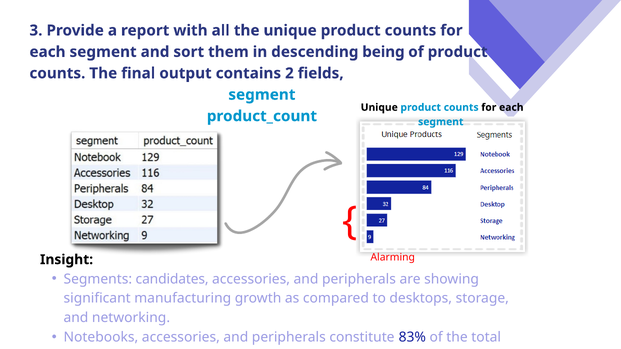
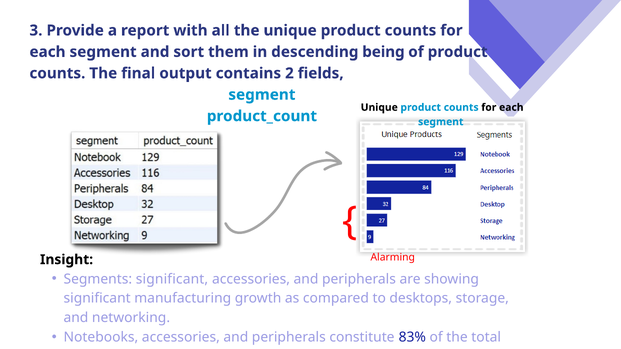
Segments candidates: candidates -> significant
